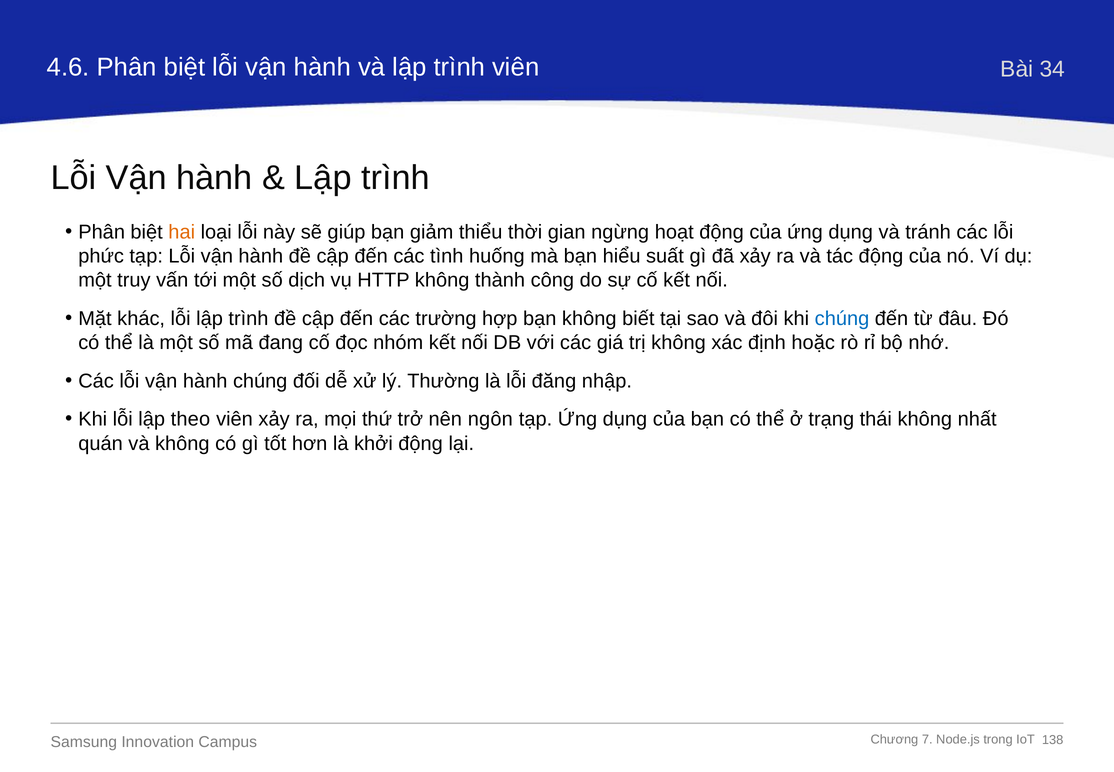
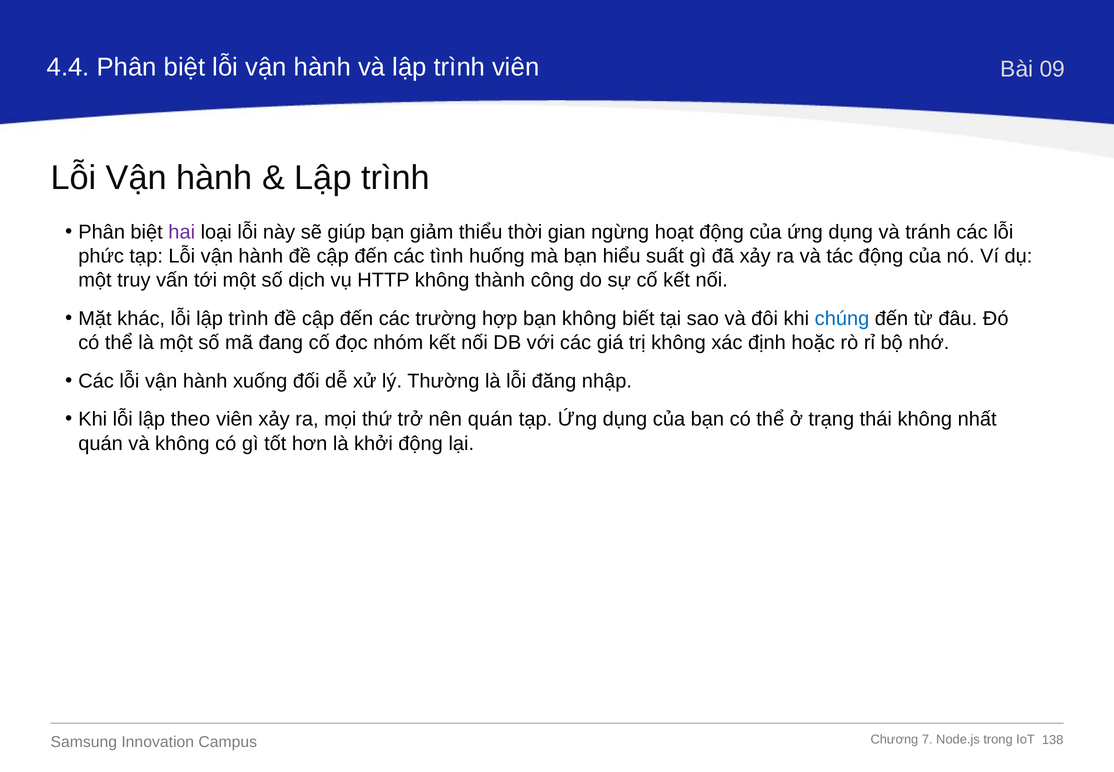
4.6: 4.6 -> 4.4
34: 34 -> 09
hai colour: orange -> purple
hành chúng: chúng -> xuống
nên ngôn: ngôn -> quán
